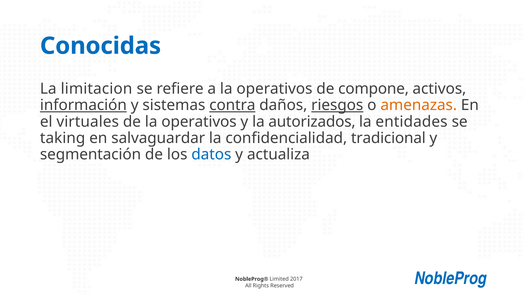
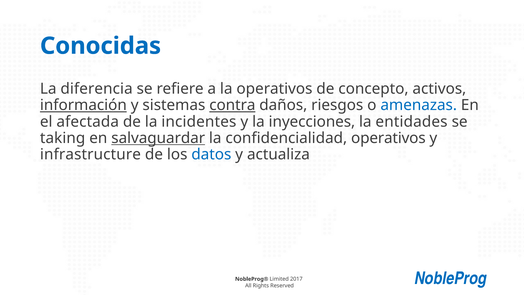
limitacion: limitacion -> diferencia
compone: compone -> concepto
riesgos underline: present -> none
amenazas colour: orange -> blue
virtuales: virtuales -> afectada
de la operativos: operativos -> incidentes
autorizados: autorizados -> inyecciones
salvaguardar underline: none -> present
confidencialidad tradicional: tradicional -> operativos
segmentación: segmentación -> infrastructure
